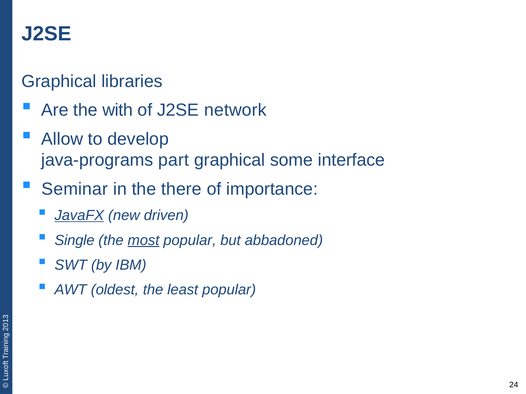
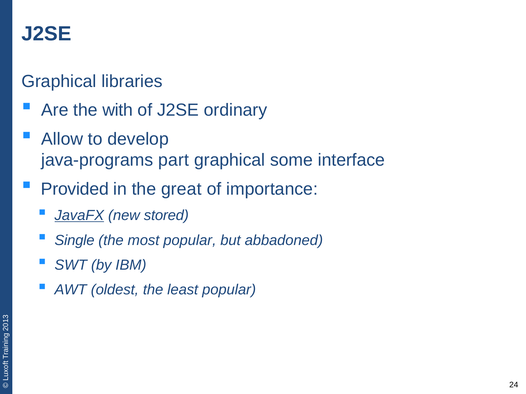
network: network -> ordinary
Seminar: Seminar -> Provided
there: there -> great
driven: driven -> stored
most underline: present -> none
